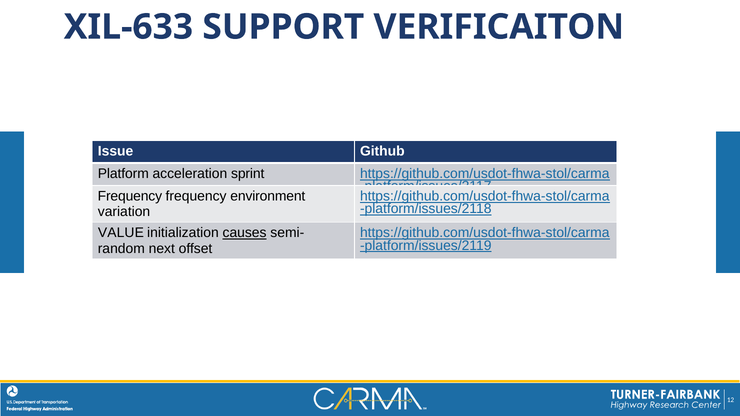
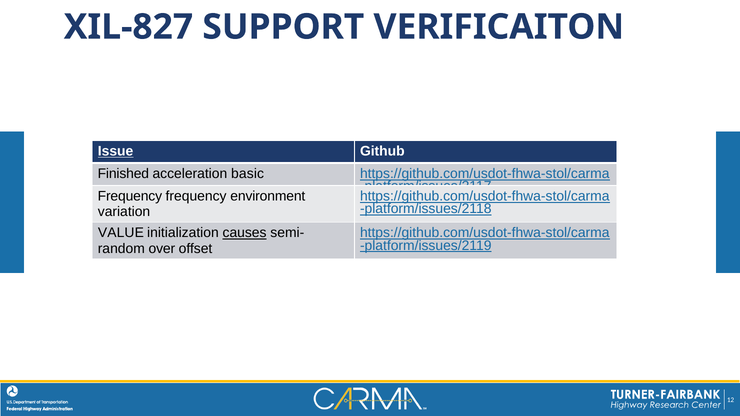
XIL-633: XIL-633 -> XIL-827
Issue underline: none -> present
Platform: Platform -> Finished
sprint: sprint -> basic
next: next -> over
